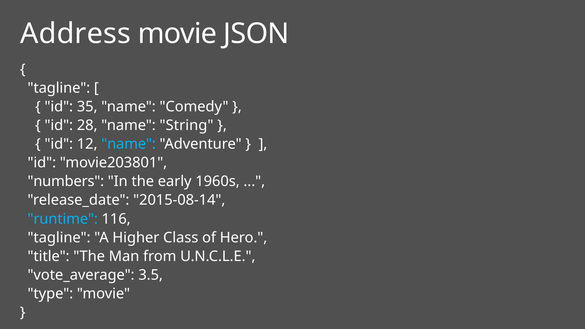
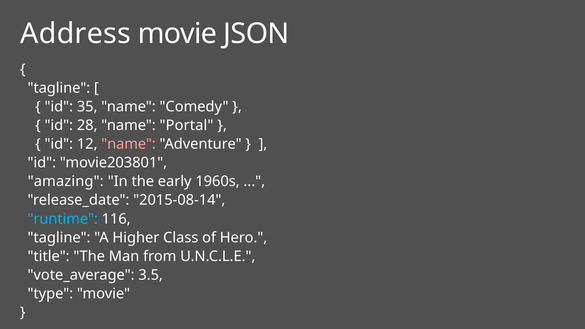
String: String -> Portal
name at (129, 144) colour: light blue -> pink
numbers: numbers -> amazing
